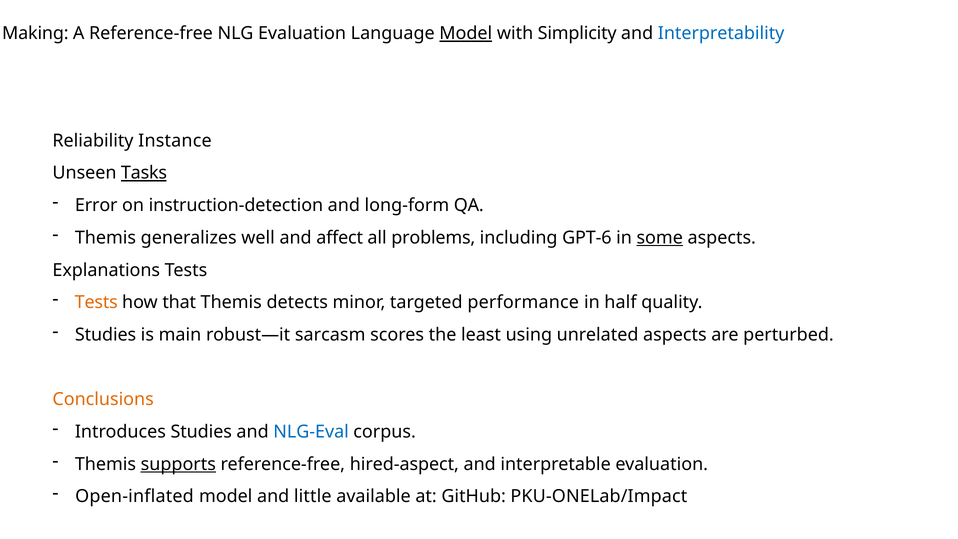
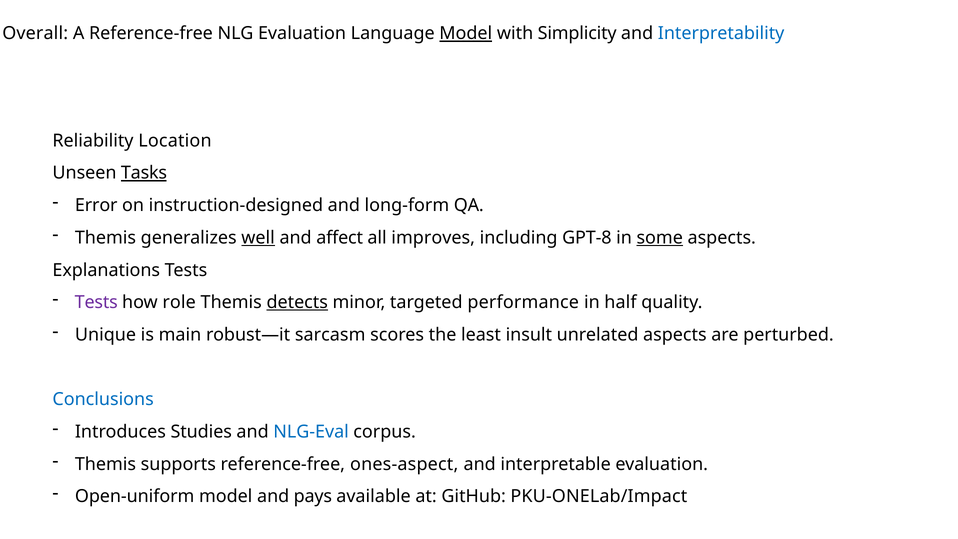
Making: Making -> Overall
Instance: Instance -> Location
instruction-detection: instruction-detection -> instruction-designed
well underline: none -> present
problems: problems -> improves
GPT-6: GPT-6 -> GPT-8
Tests at (96, 302) colour: orange -> purple
that: that -> role
detects underline: none -> present
Studies at (106, 335): Studies -> Unique
using: using -> insult
Conclusions colour: orange -> blue
supports underline: present -> none
hired-aspect: hired-aspect -> ones-aspect
Open-inflated: Open-inflated -> Open-uniform
little: little -> pays
